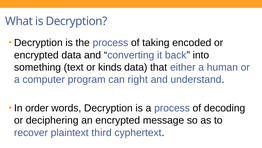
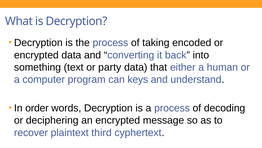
kinds: kinds -> party
right: right -> keys
